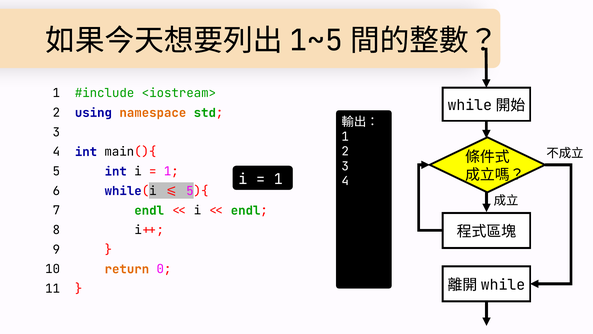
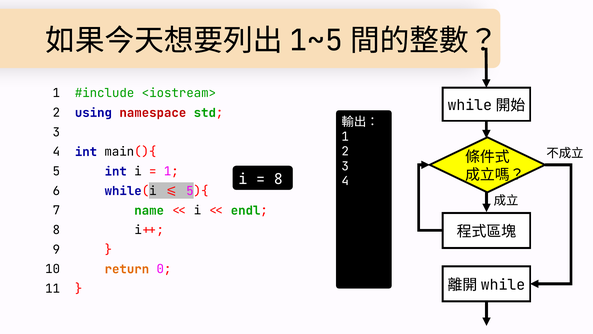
namespace colour: orange -> red
1 at (278, 179): 1 -> 8
7 endl: endl -> name
